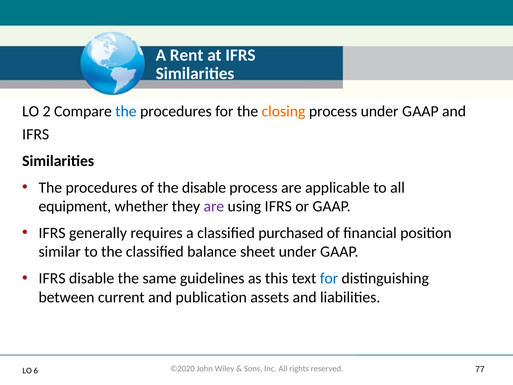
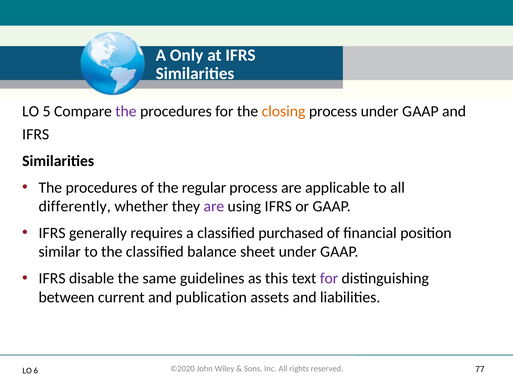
Rent: Rent -> Only
2: 2 -> 5
the at (126, 111) colour: blue -> purple
the disable: disable -> regular
equipment: equipment -> differently
for at (329, 278) colour: blue -> purple
